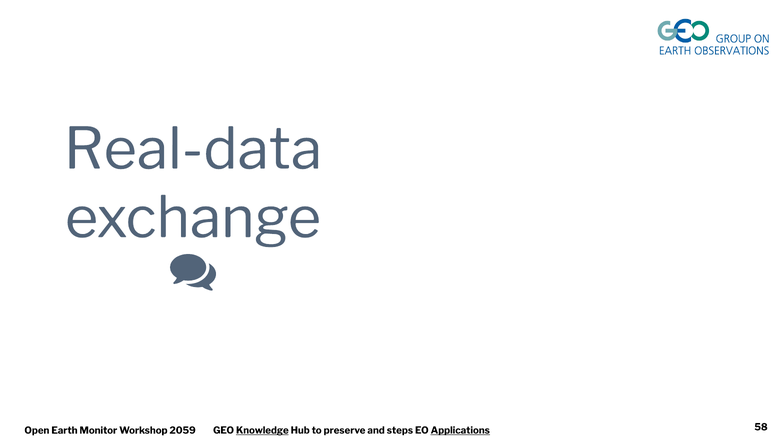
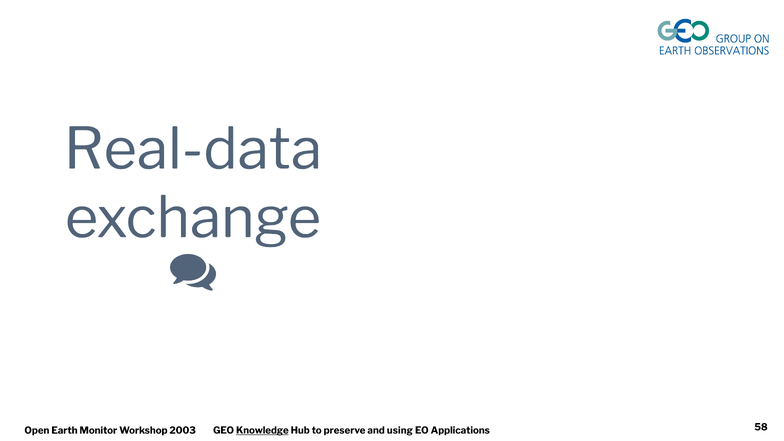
2059: 2059 -> 2003
steps: steps -> using
Applications underline: present -> none
